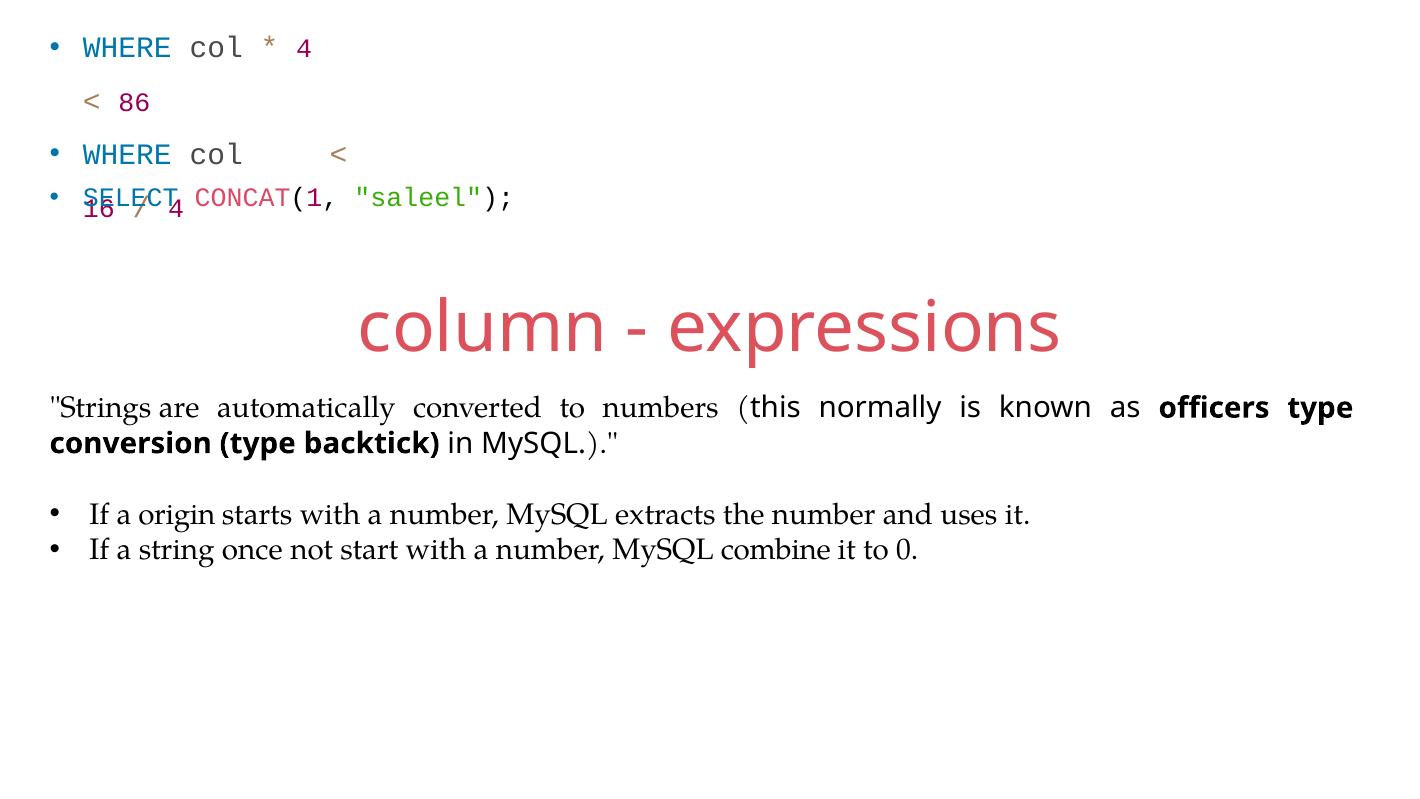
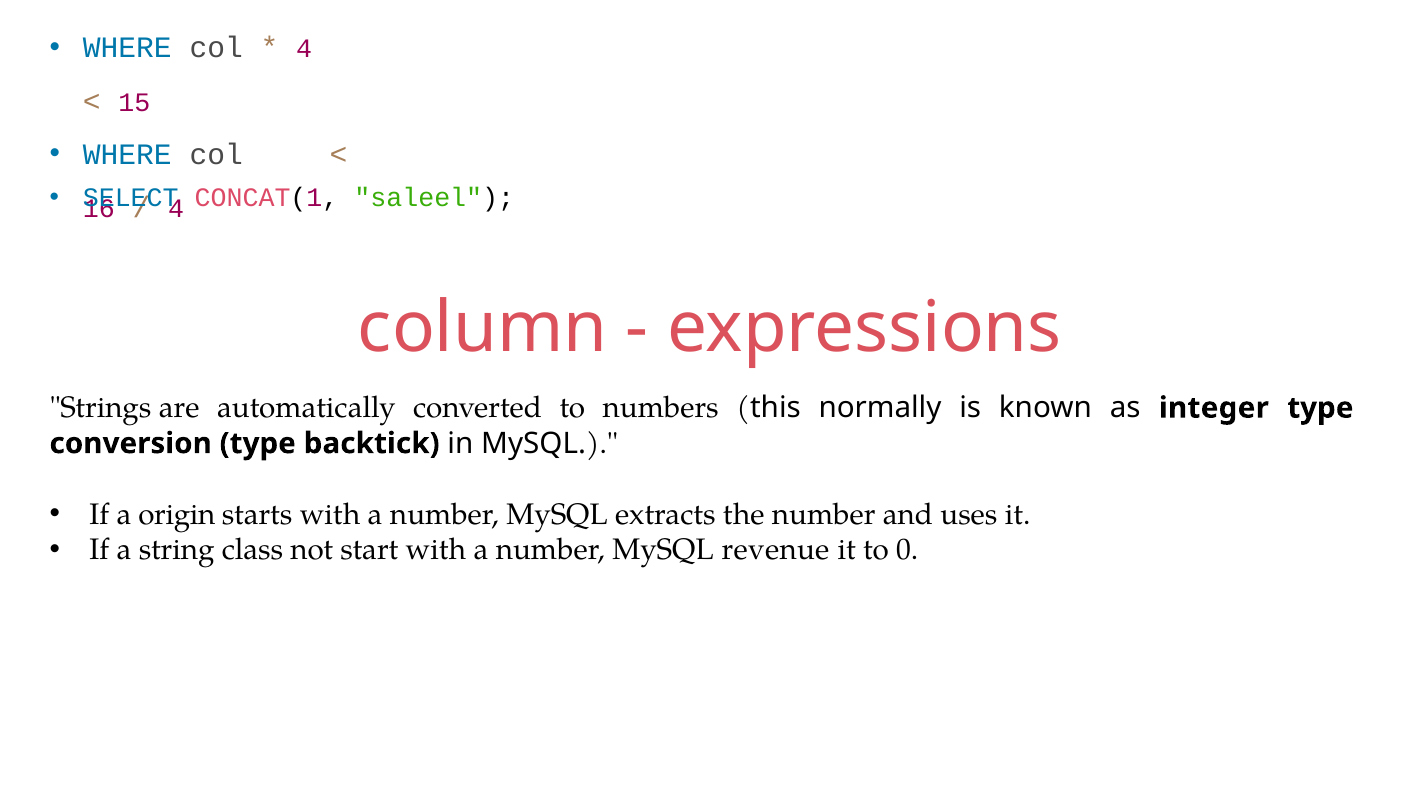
86: 86 -> 15
officers: officers -> integer
once: once -> class
combine: combine -> revenue
